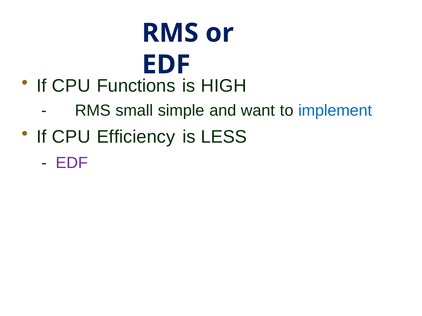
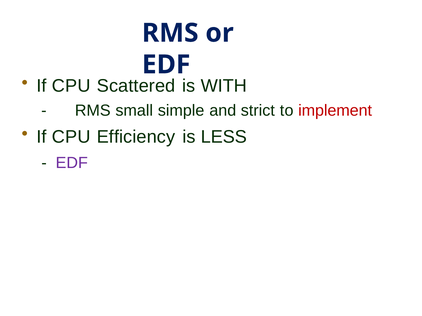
Functions: Functions -> Scattered
HIGH: HIGH -> WITH
want: want -> strict
implement colour: blue -> red
